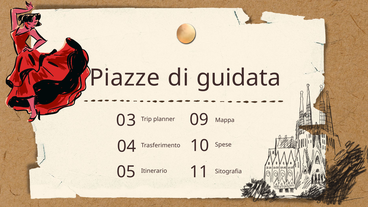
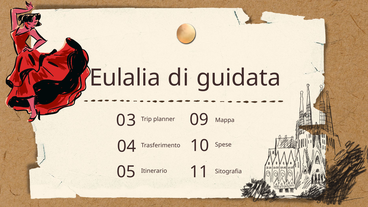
Piazze: Piazze -> Eulalia
